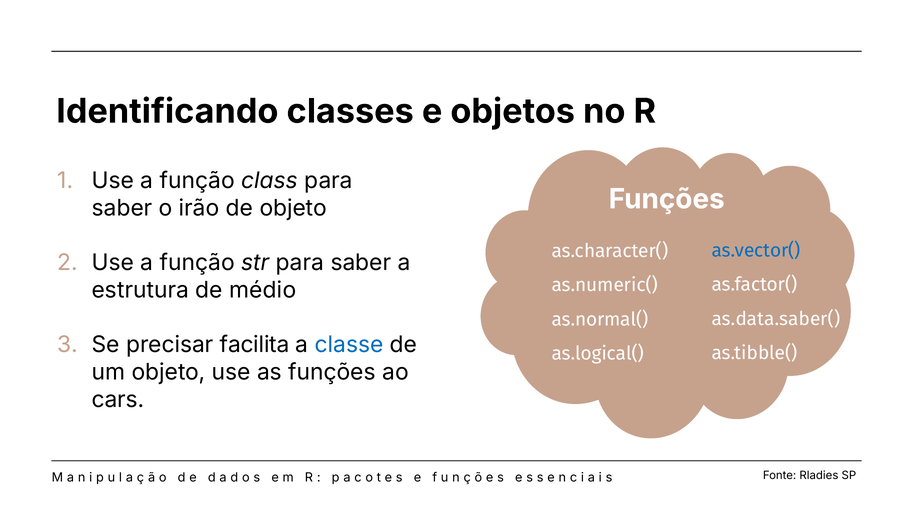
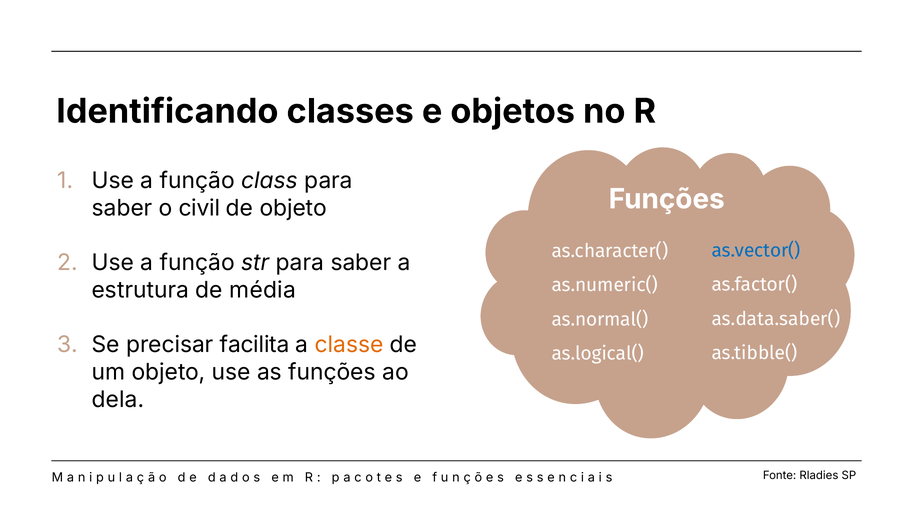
irão: irão -> civil
médio: médio -> média
classe colour: blue -> orange
cars: cars -> dela
